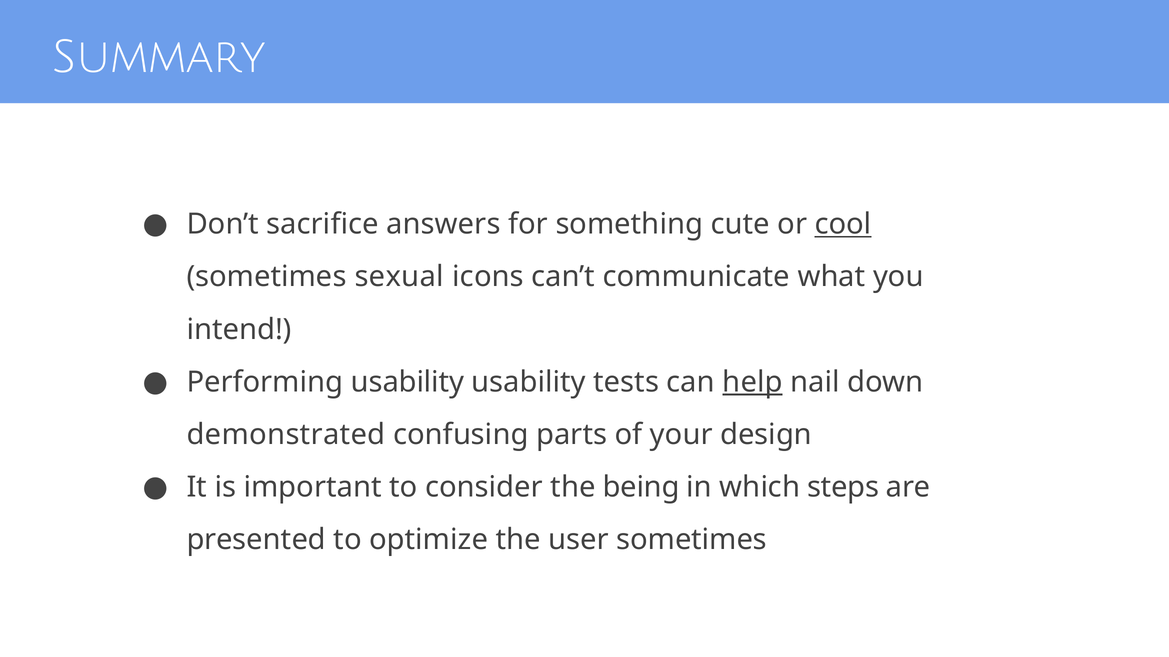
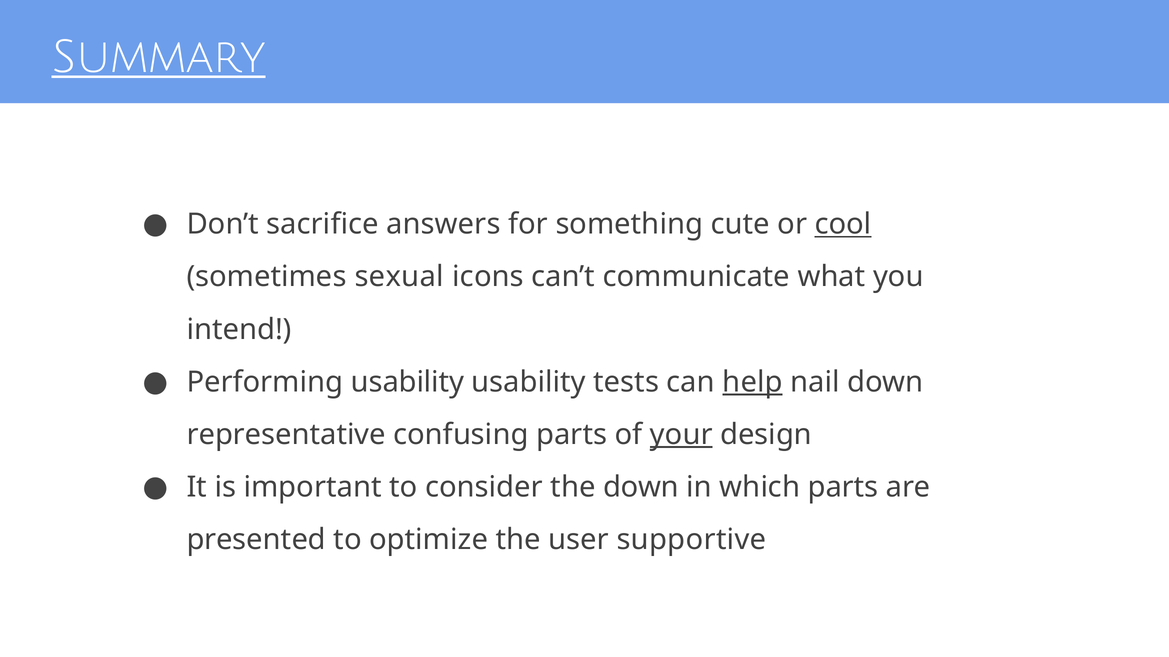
Summary underline: none -> present
demonstrated: demonstrated -> representative
your underline: none -> present
the being: being -> down
which steps: steps -> parts
user sometimes: sometimes -> supportive
